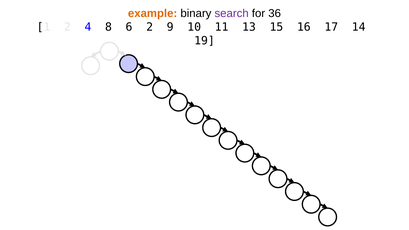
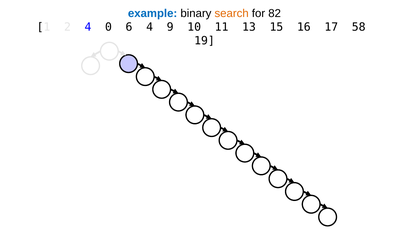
example colour: orange -> blue
search colour: purple -> orange
36: 36 -> 82
4 8: 8 -> 0
6 2: 2 -> 4
14: 14 -> 58
